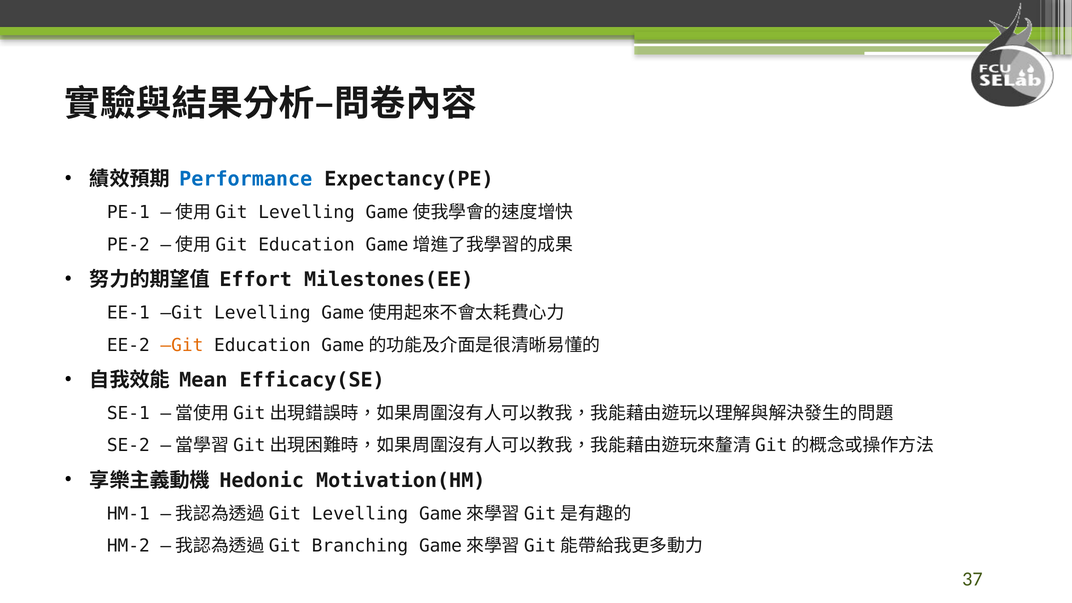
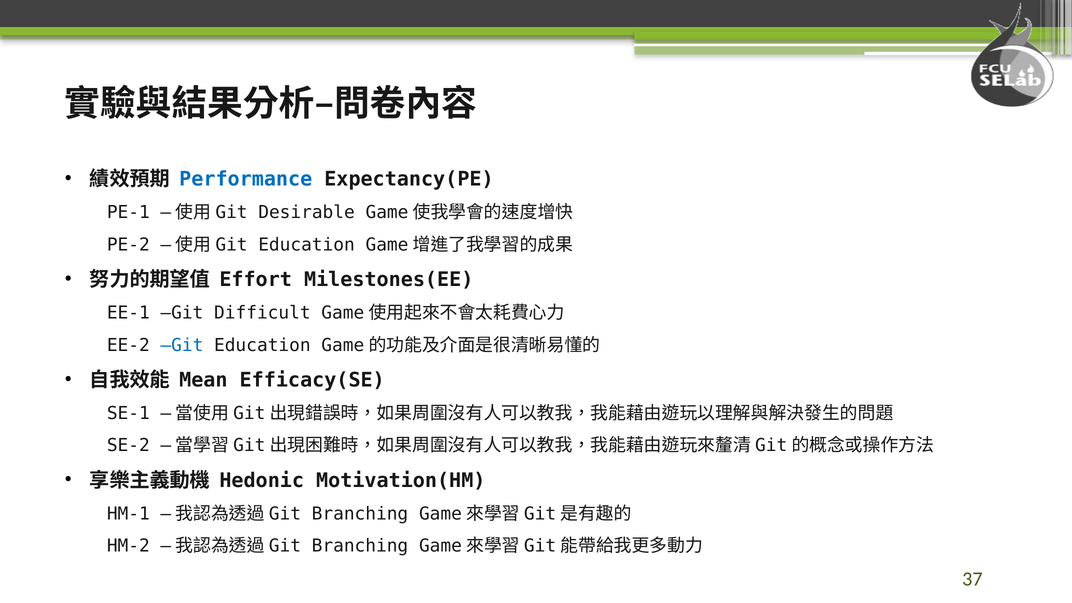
Levelling at (307, 213): Levelling -> Desirable
Git Levelling: Levelling -> Difficult
Git at (182, 345) colour: orange -> blue
Levelling at (360, 514): Levelling -> Branching
